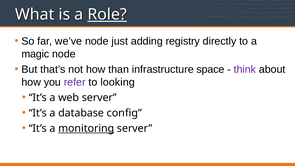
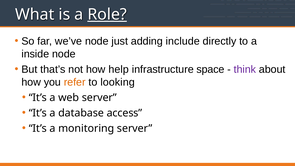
registry: registry -> include
magic: magic -> inside
than: than -> help
refer colour: purple -> orange
config: config -> access
monitoring underline: present -> none
